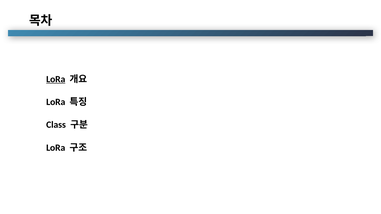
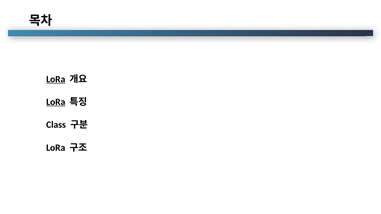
LoRa at (56, 102) underline: none -> present
